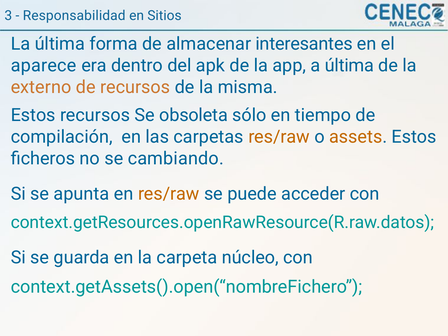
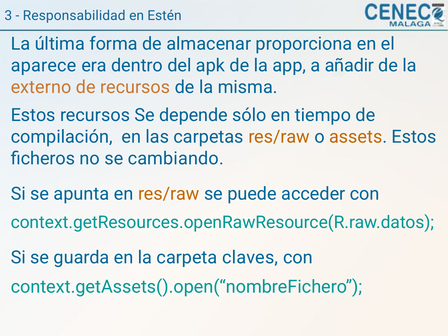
Sitios: Sitios -> Estén
interesantes: interesantes -> proporciona
a última: última -> añadir
obsoleta: obsoleta -> depende
núcleo: núcleo -> claves
